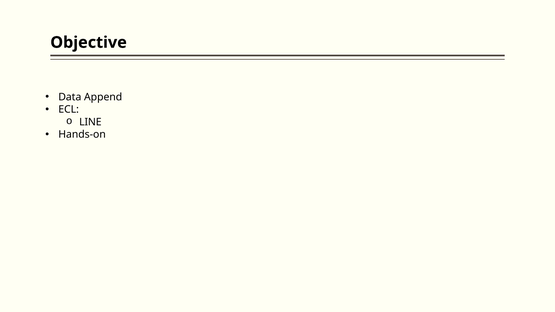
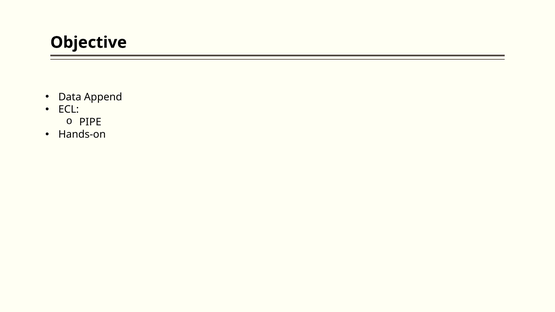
LINE: LINE -> PIPE
